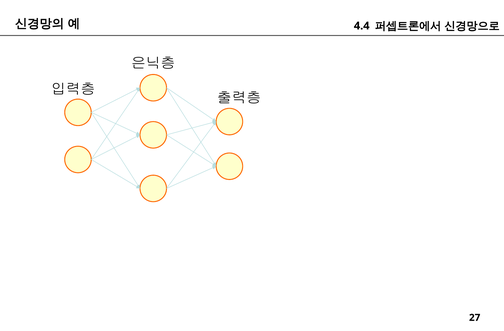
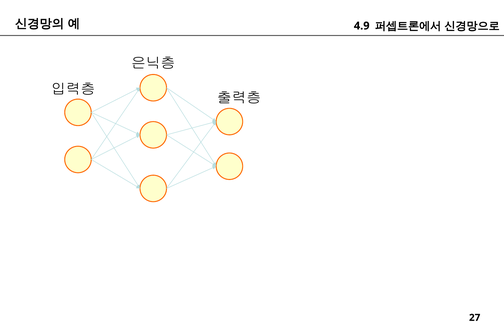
4.4: 4.4 -> 4.9
